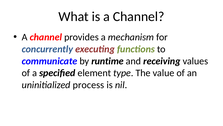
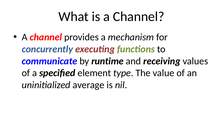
process: process -> average
